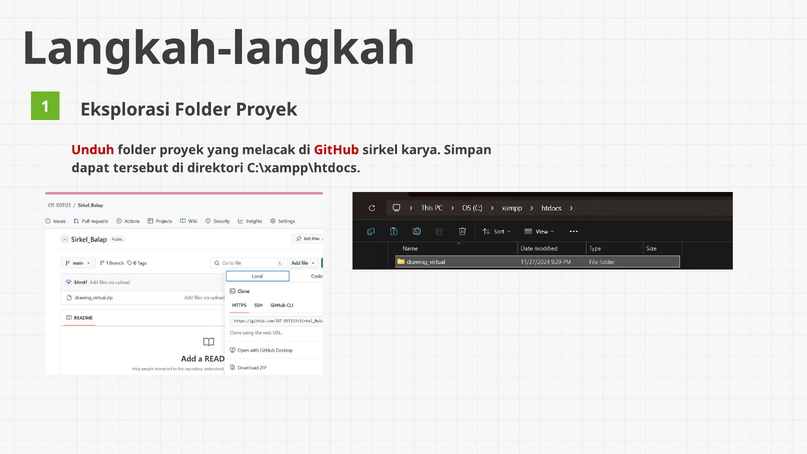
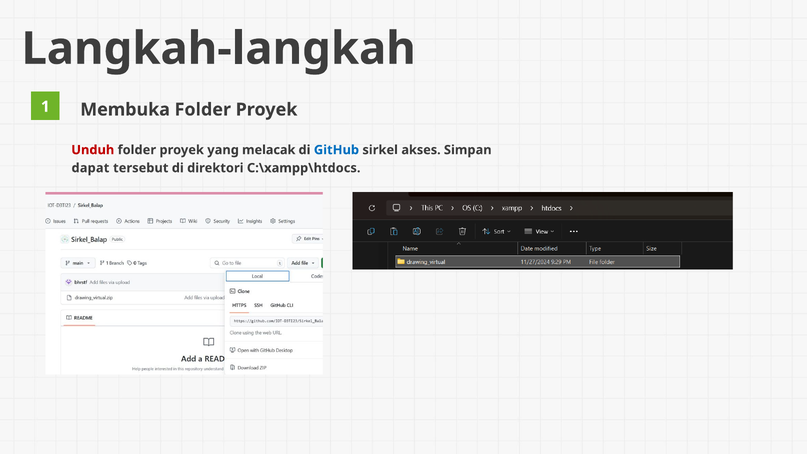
Eksplorasi: Eksplorasi -> Membuka
GitHub colour: red -> blue
karya: karya -> akses
